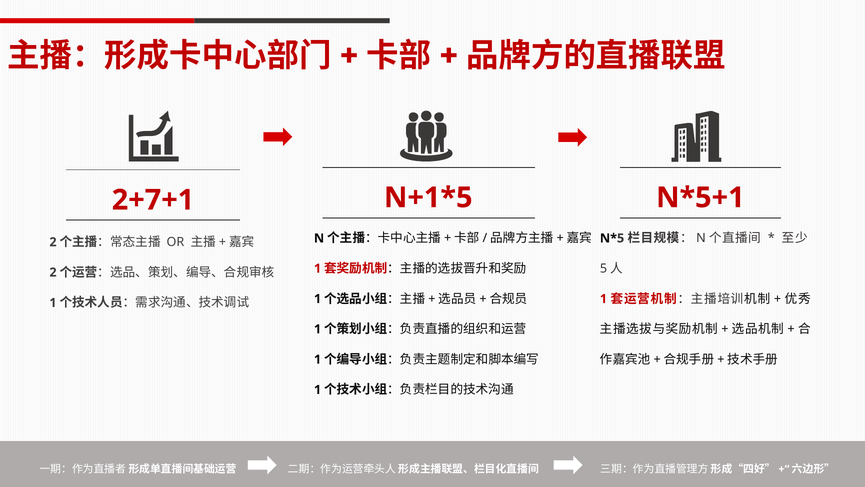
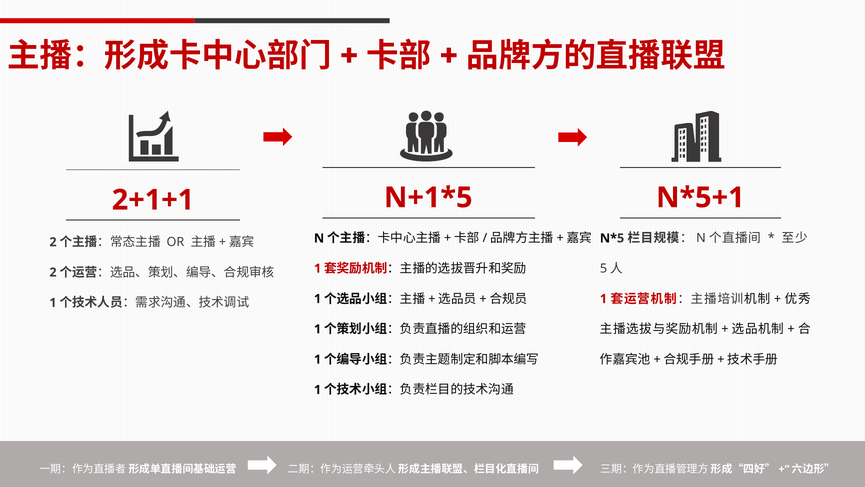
2+7+1: 2+7+1 -> 2+1+1
